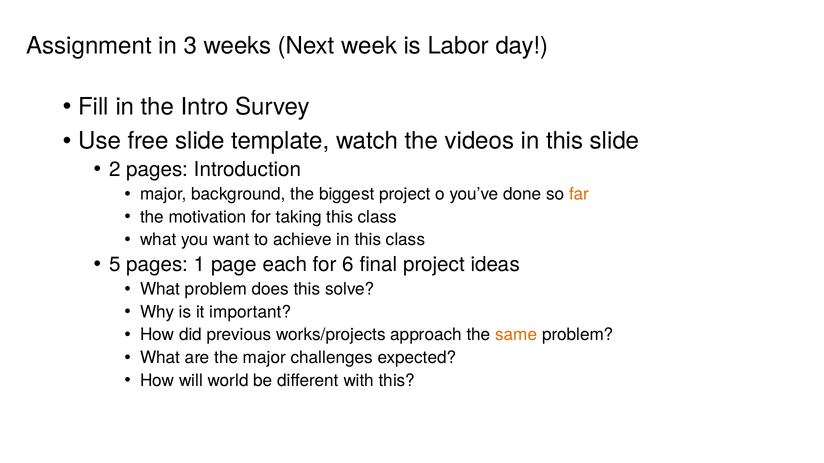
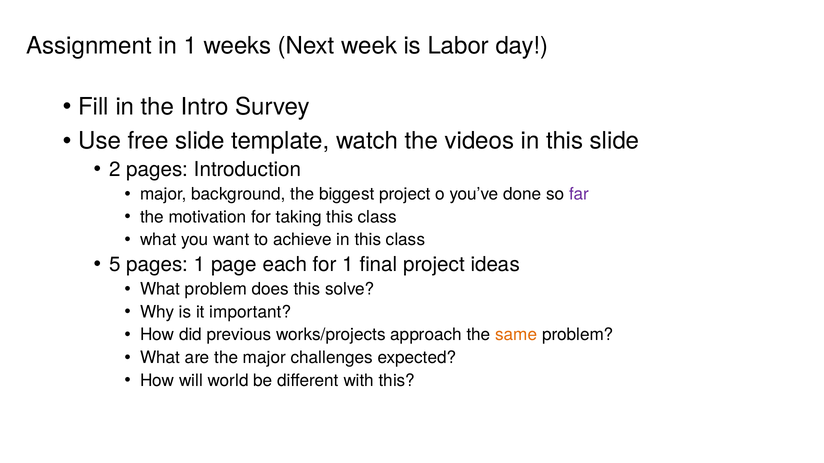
in 3: 3 -> 1
far colour: orange -> purple
for 6: 6 -> 1
